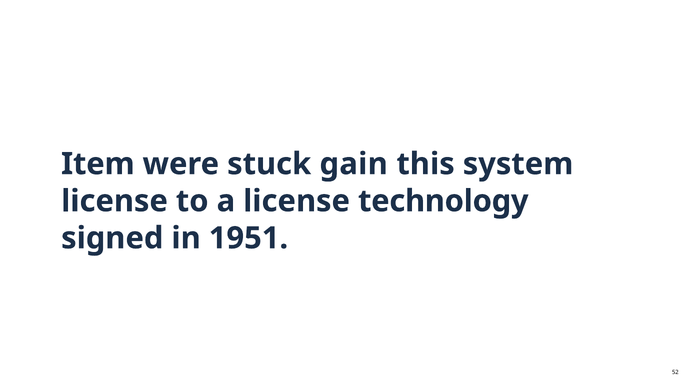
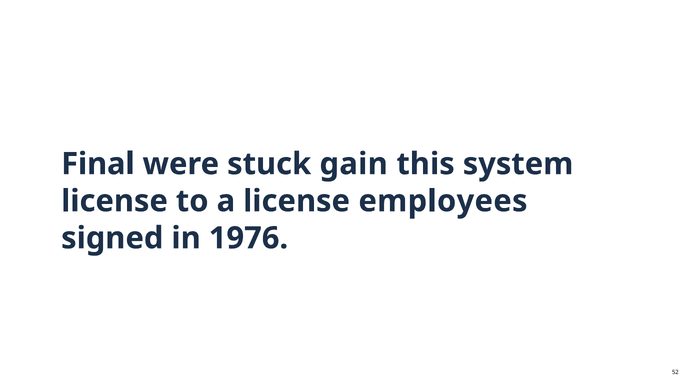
Item: Item -> Final
technology: technology -> employees
1951: 1951 -> 1976
